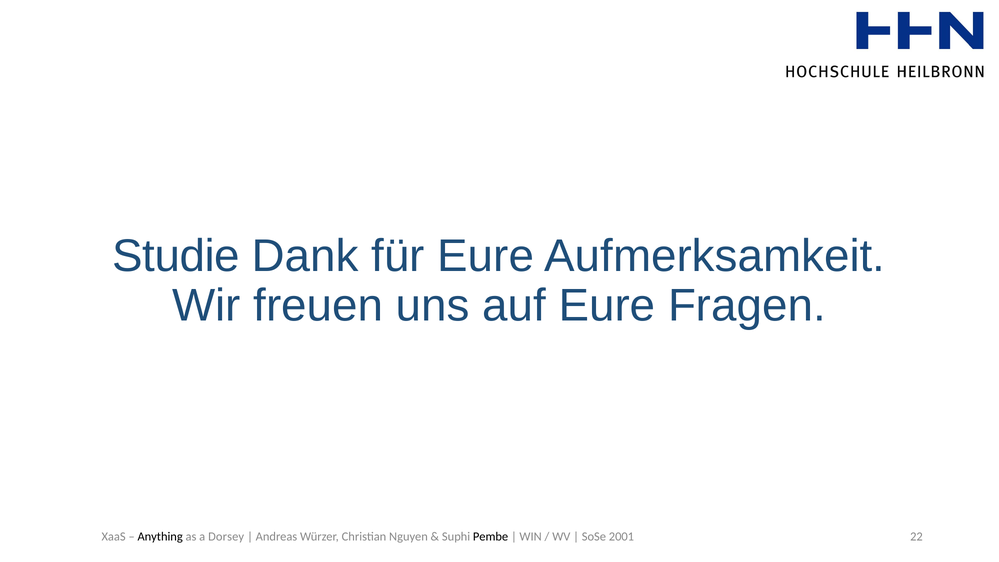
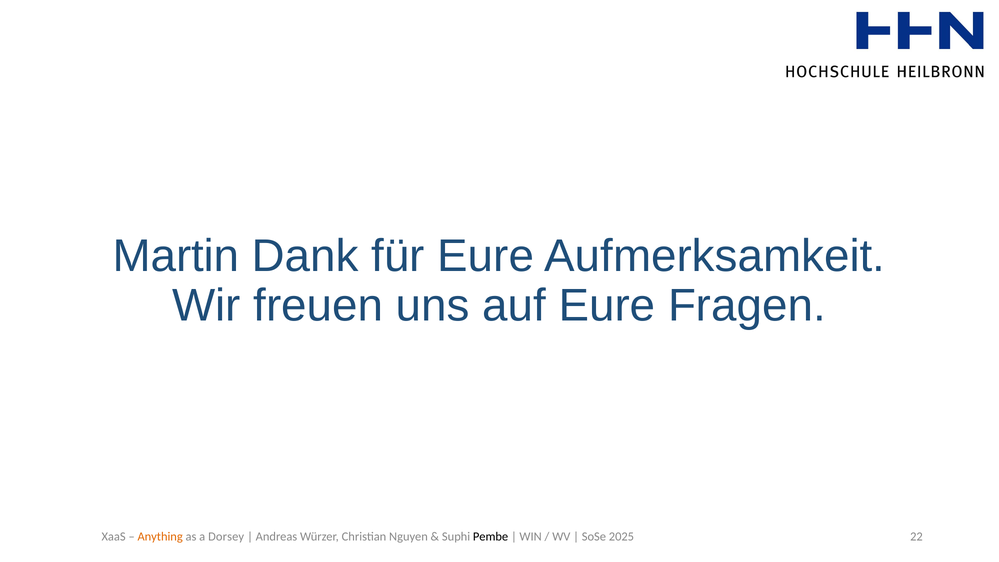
Studie: Studie -> Martin
Anything colour: black -> orange
2001: 2001 -> 2025
